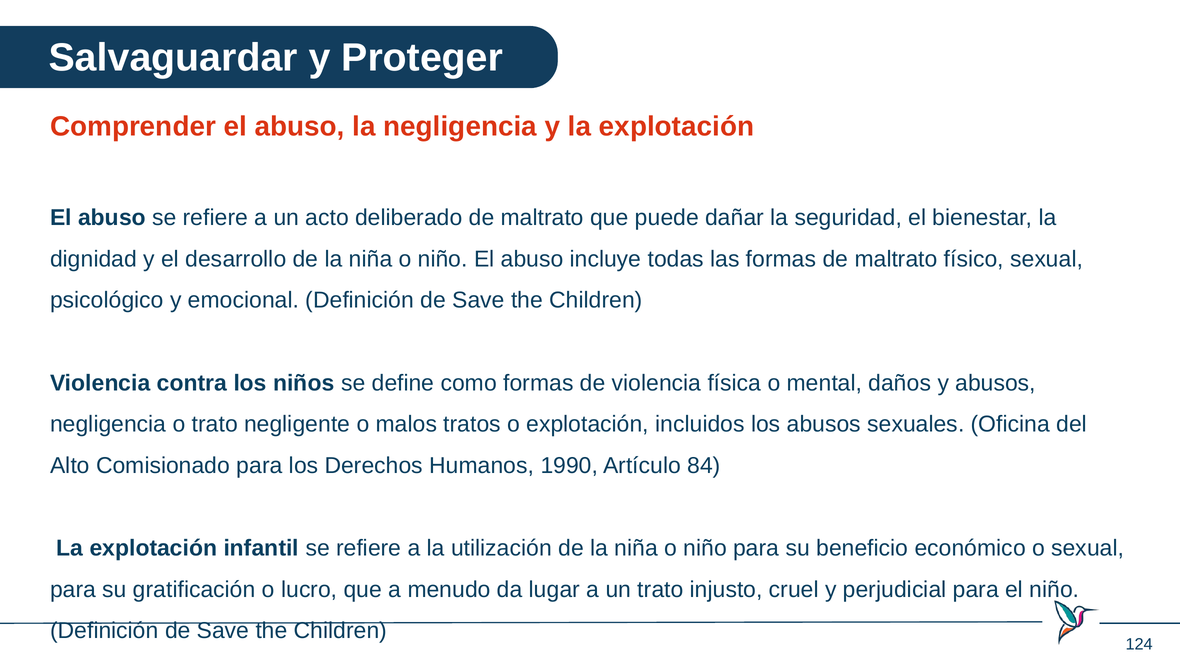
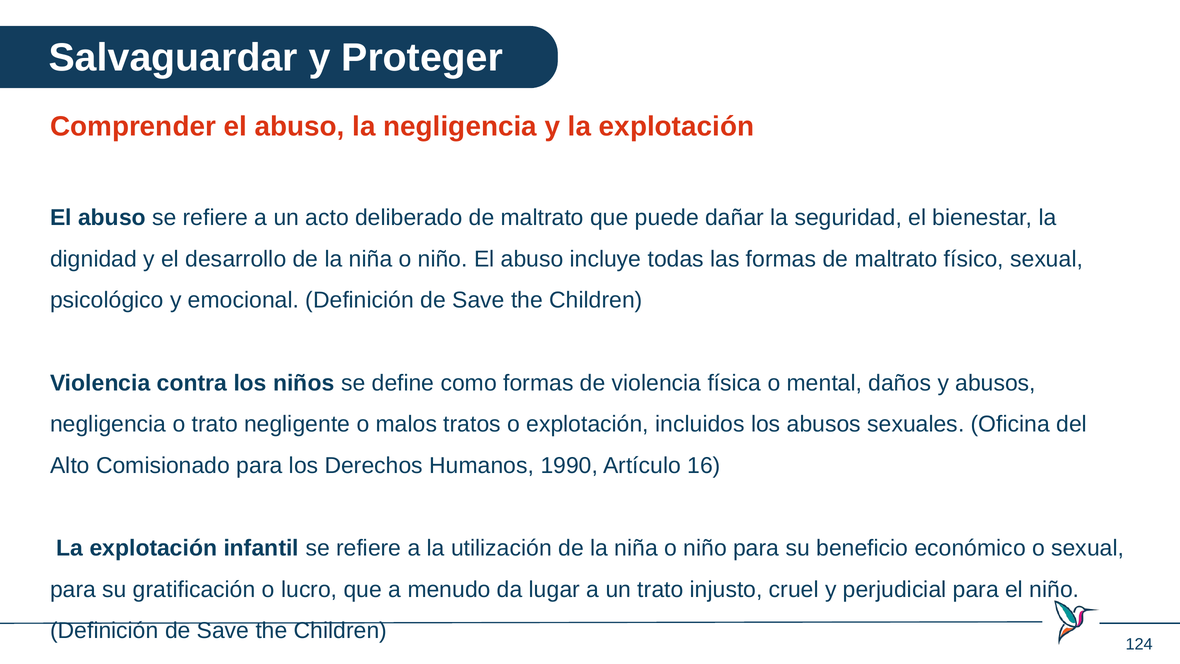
84: 84 -> 16
